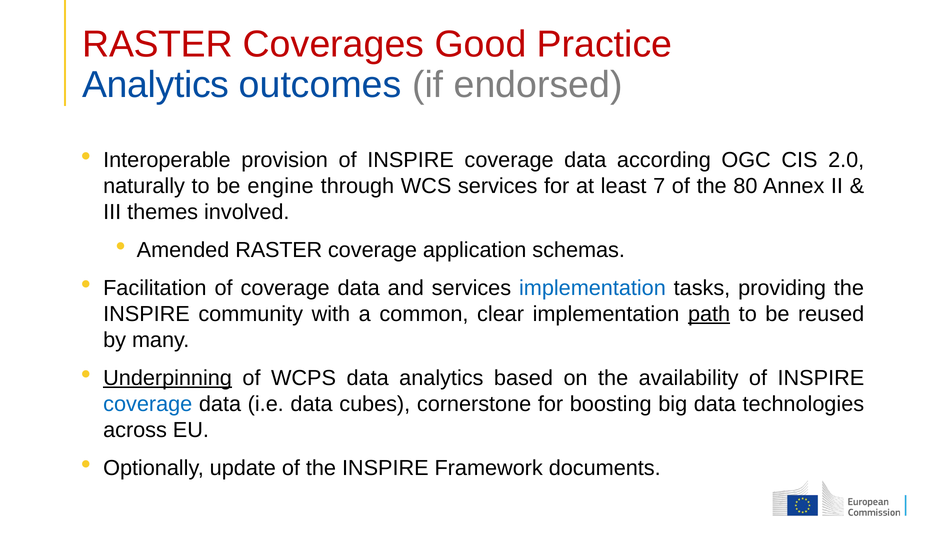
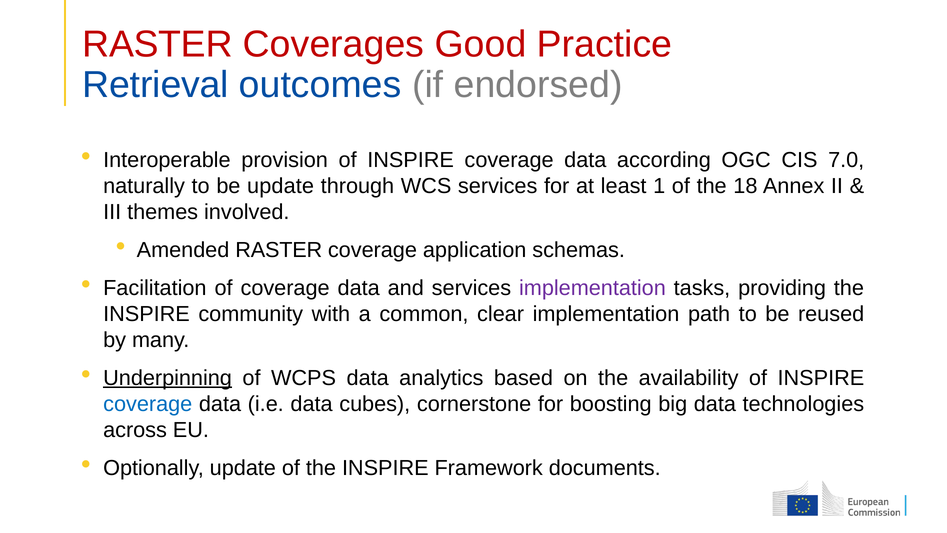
Analytics at (156, 85): Analytics -> Retrieval
2.0: 2.0 -> 7.0
be engine: engine -> update
7: 7 -> 1
80: 80 -> 18
implementation at (592, 288) colour: blue -> purple
path underline: present -> none
